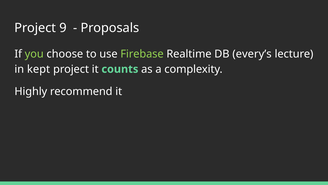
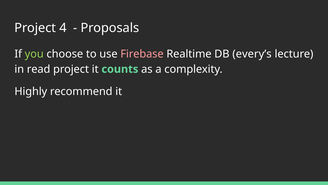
9: 9 -> 4
Firebase colour: light green -> pink
kept: kept -> read
